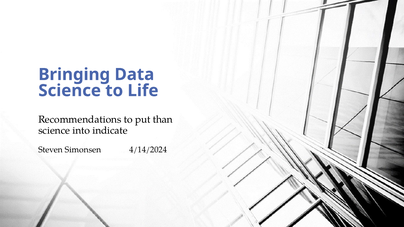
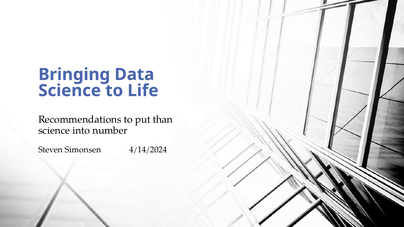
indicate: indicate -> number
